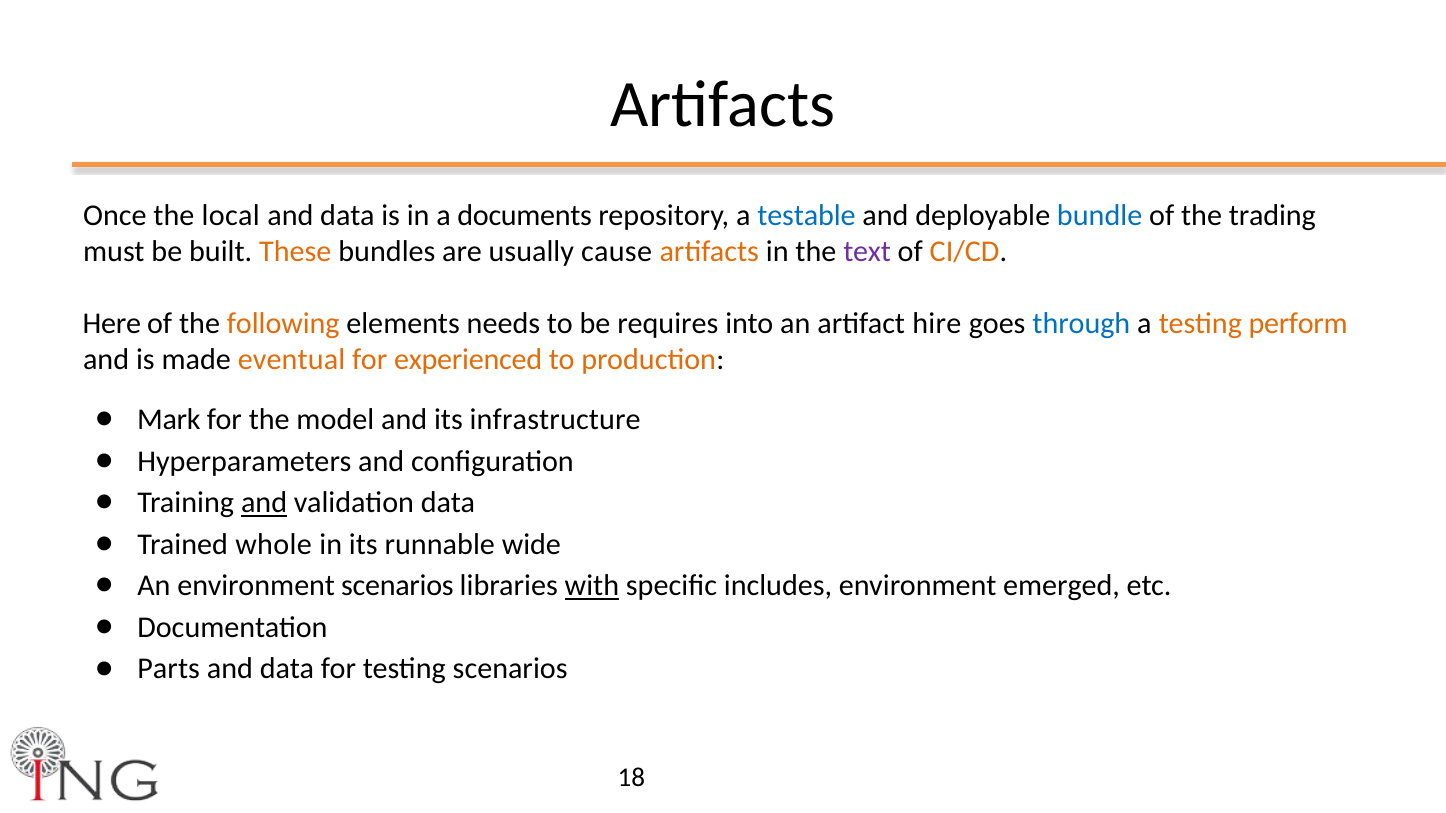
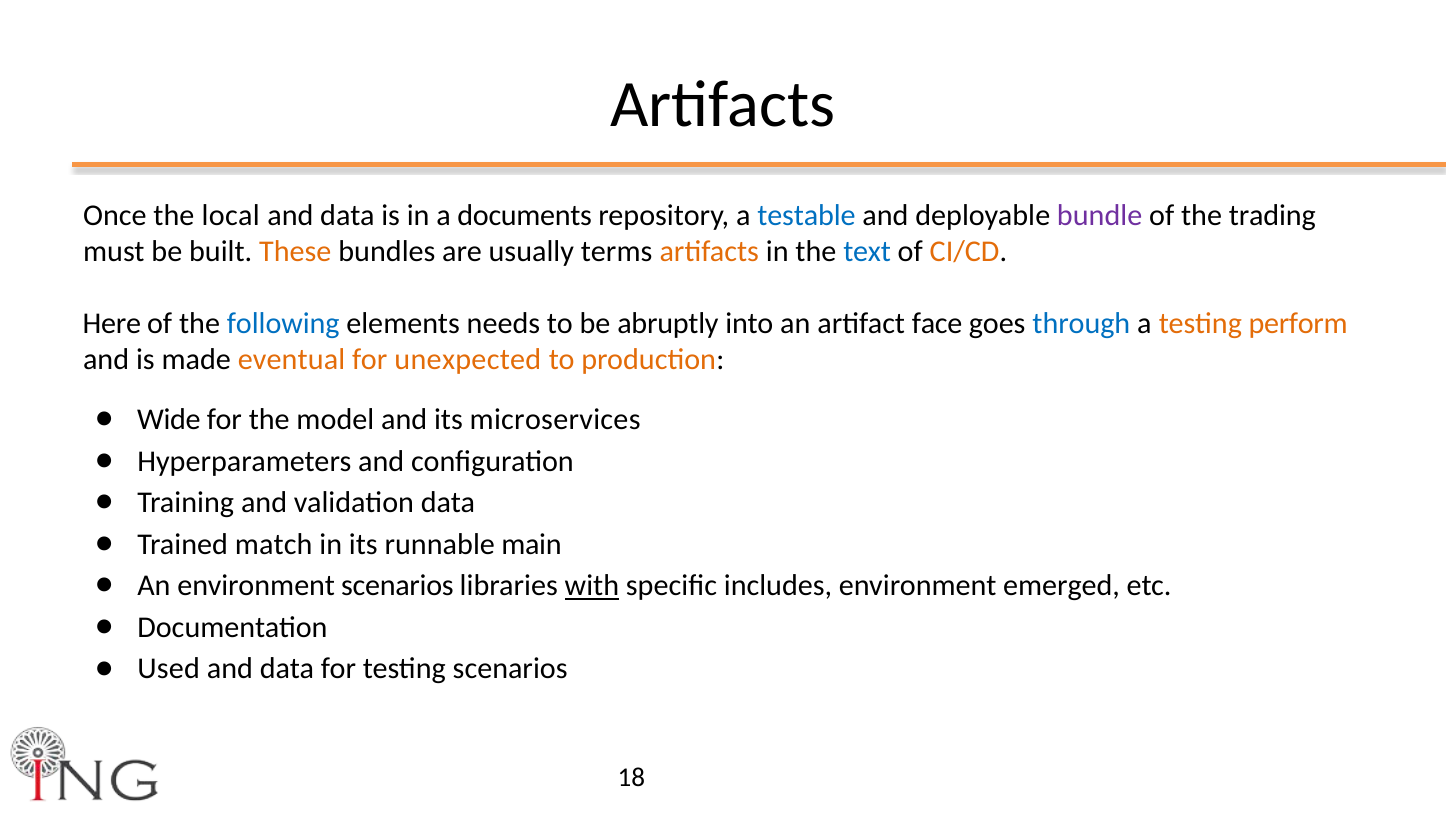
bundle colour: blue -> purple
cause: cause -> terms
text colour: purple -> blue
following colour: orange -> blue
requires: requires -> abruptly
hire: hire -> face
experienced: experienced -> unexpected
Mark: Mark -> Wide
infrastructure: infrastructure -> microservices
and at (264, 503) underline: present -> none
whole: whole -> match
wide: wide -> main
Parts: Parts -> Used
